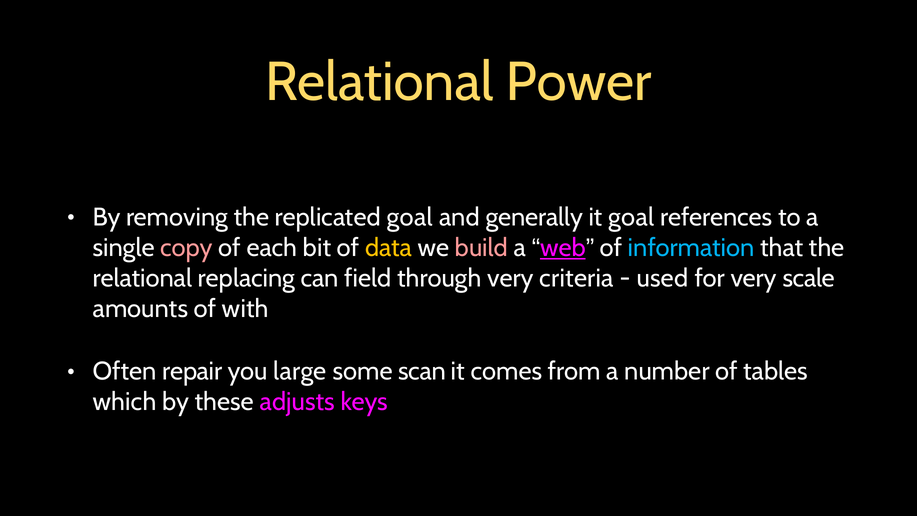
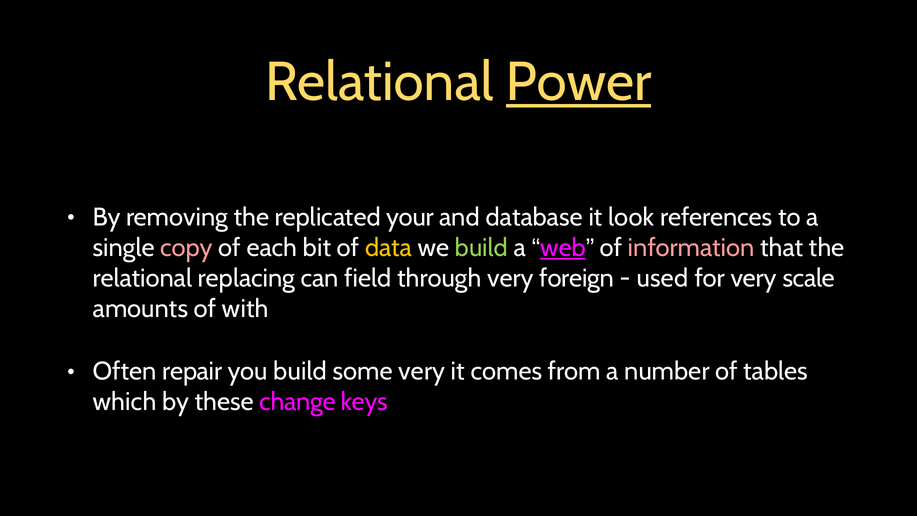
Power underline: none -> present
replicated goal: goal -> your
generally: generally -> database
it goal: goal -> look
build at (481, 248) colour: pink -> light green
information colour: light blue -> pink
criteria: criteria -> foreign
you large: large -> build
some scan: scan -> very
adjusts: adjusts -> change
